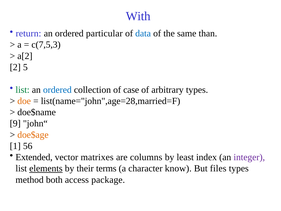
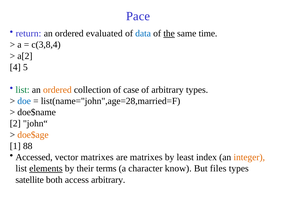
With: With -> Pace
particular: particular -> evaluated
the underline: none -> present
than: than -> time
c(7,5,3: c(7,5,3 -> c(3,8,4
2: 2 -> 4
ordered at (57, 90) colour: blue -> orange
doe colour: orange -> blue
9: 9 -> 2
56: 56 -> 88
Extended: Extended -> Accessed
are columns: columns -> matrixes
integer colour: purple -> orange
method: method -> satellite
access package: package -> arbitrary
